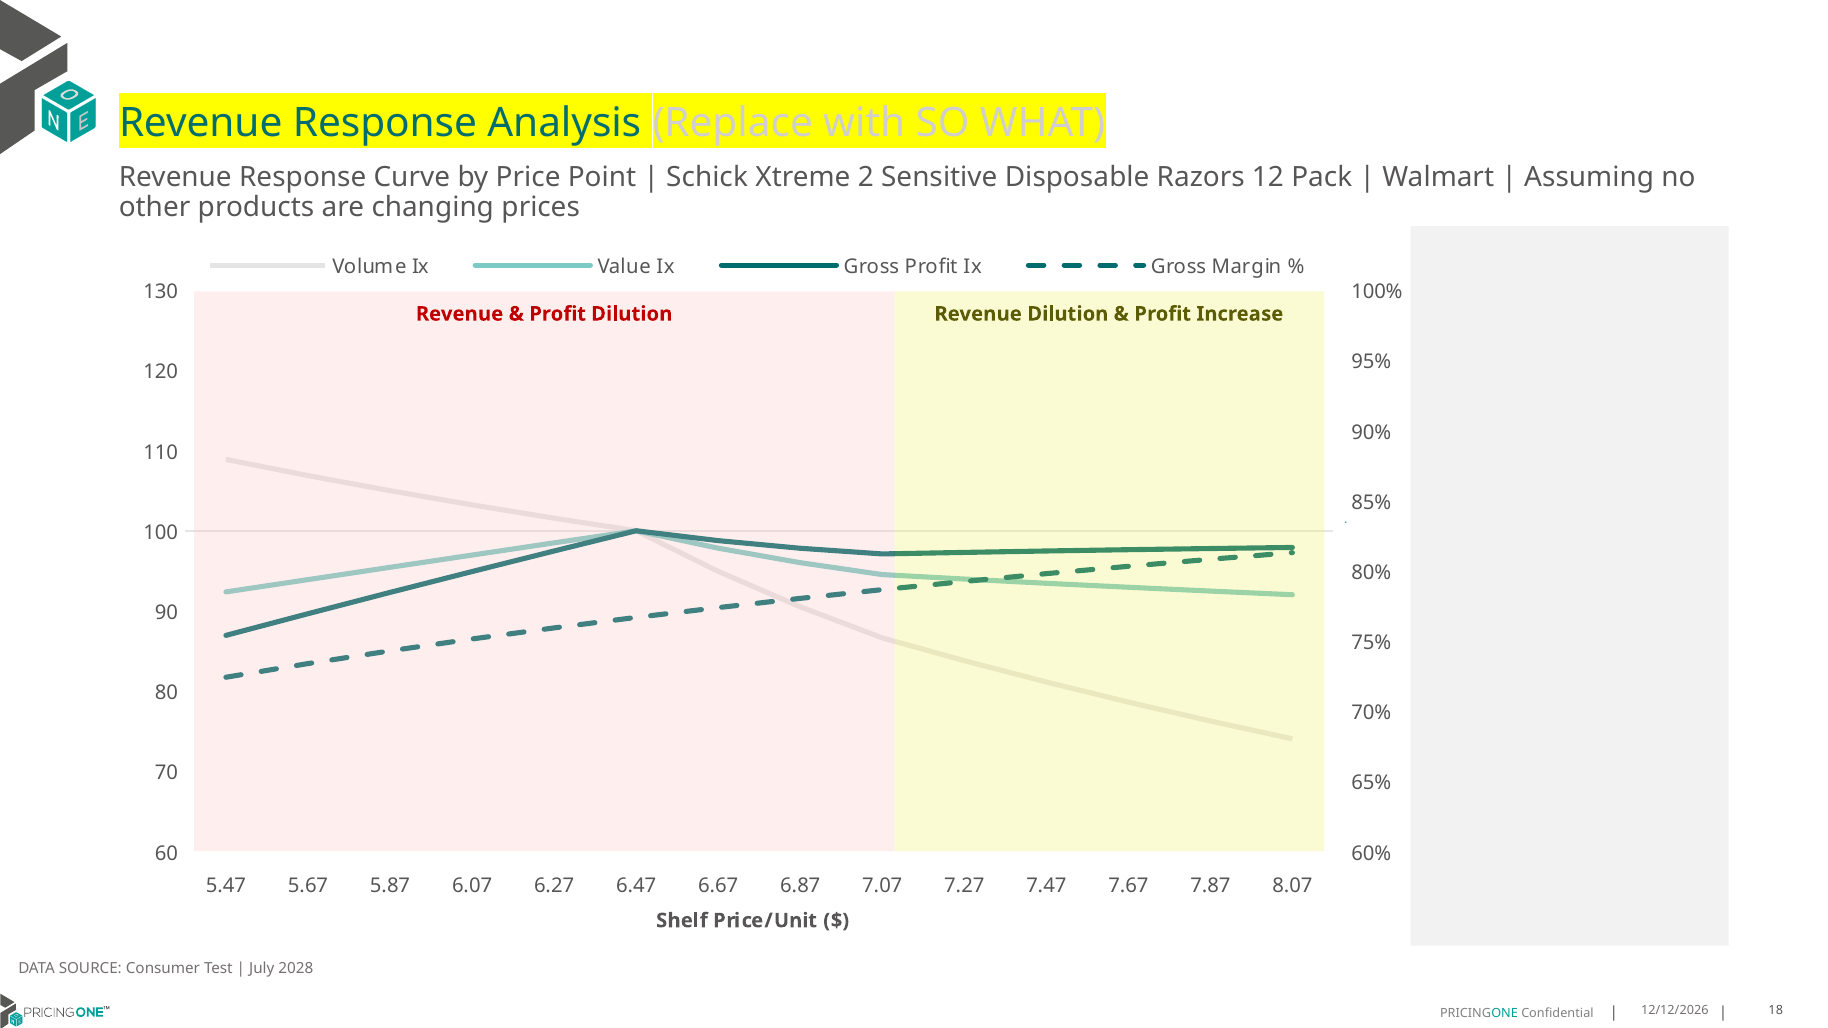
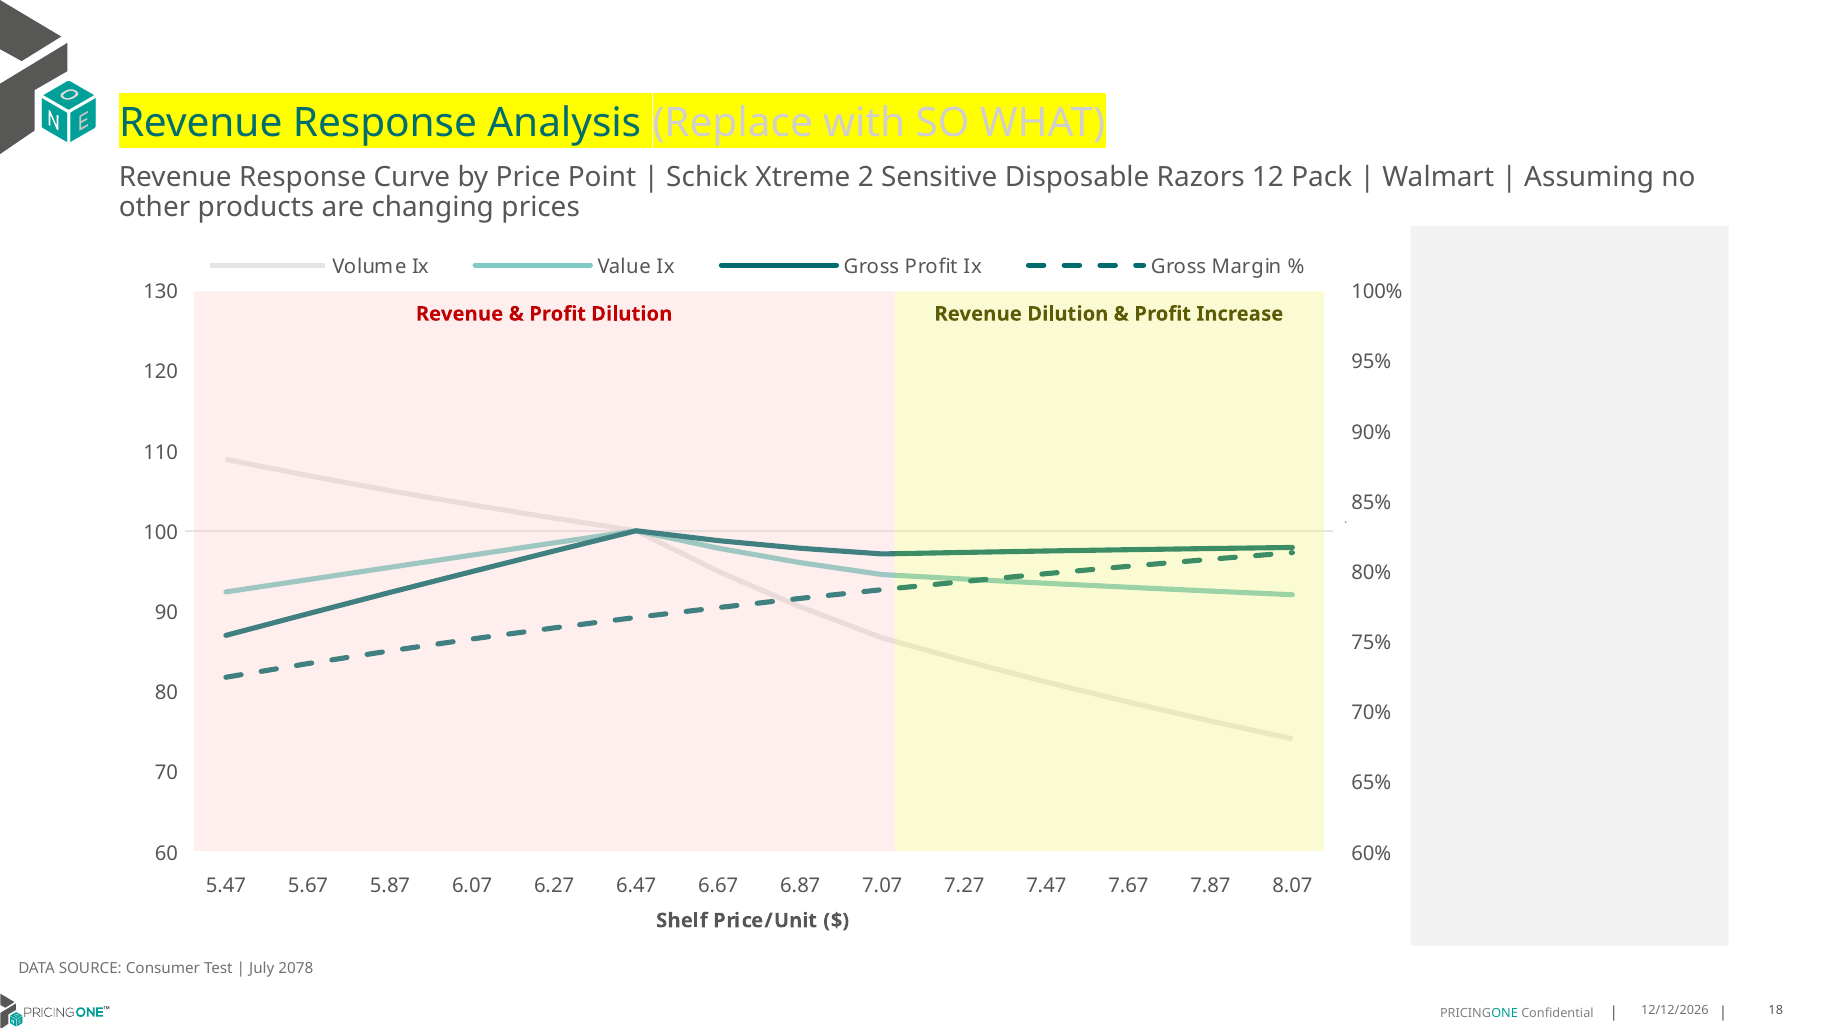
2028: 2028 -> 2078
